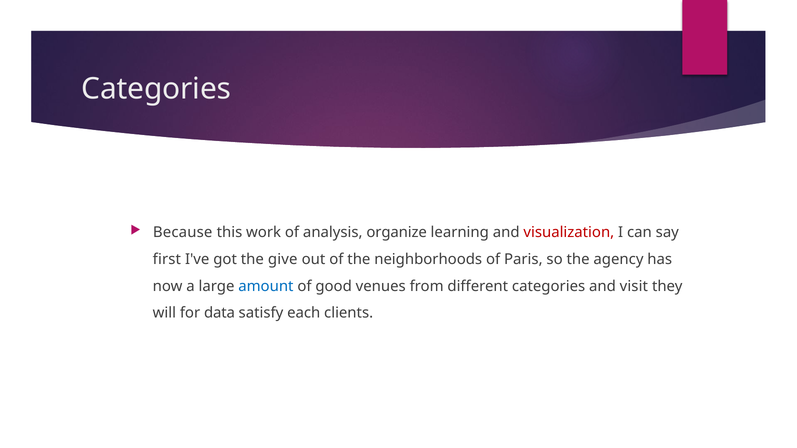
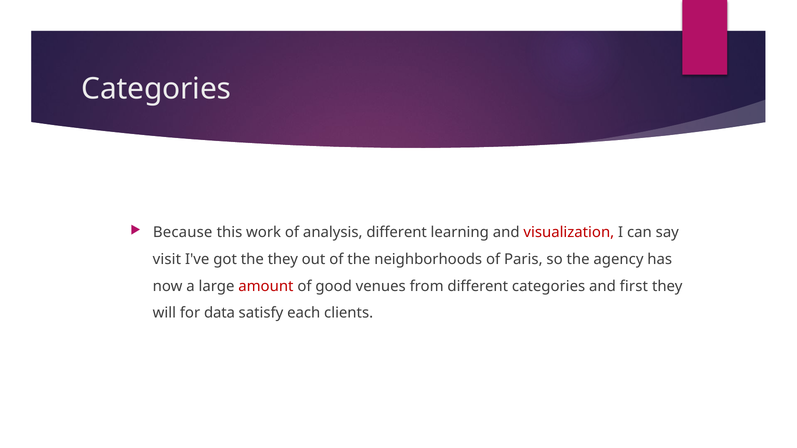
analysis organize: organize -> different
first: first -> visit
the give: give -> they
amount colour: blue -> red
visit: visit -> first
